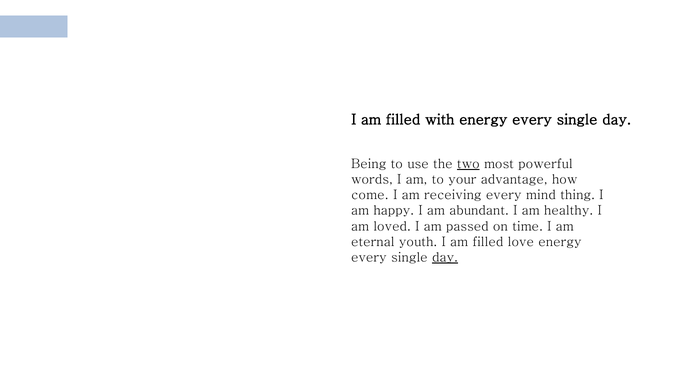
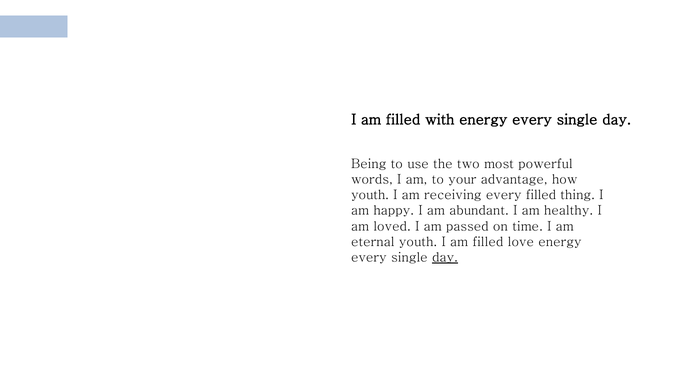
two underline: present -> none
come at (370, 195): come -> youth
every mind: mind -> filled
